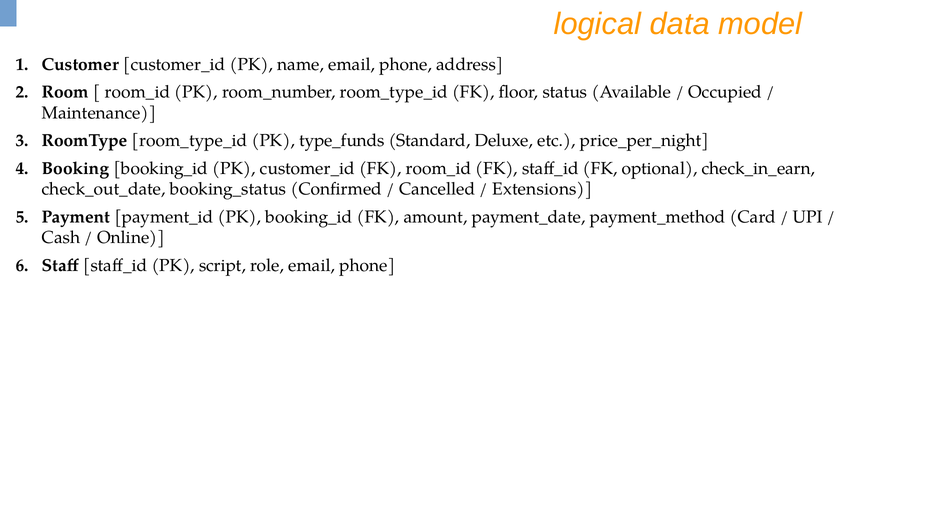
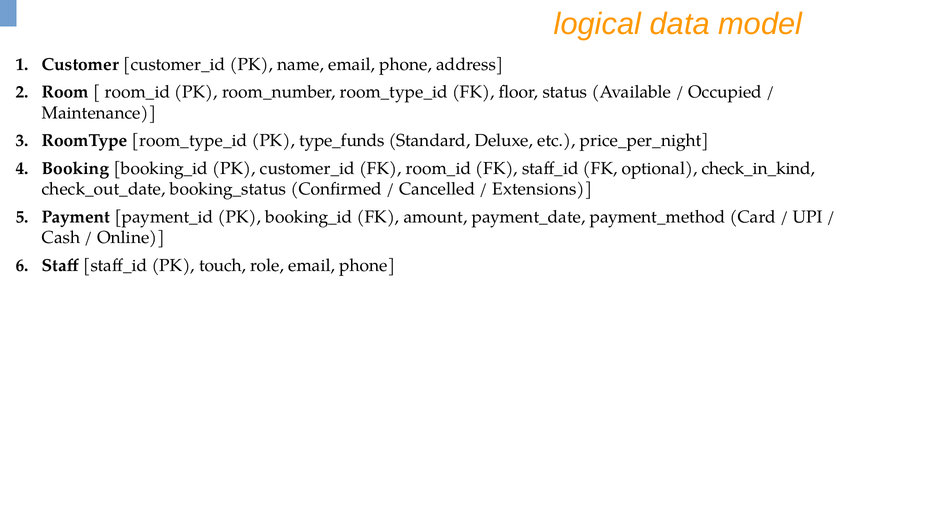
check_in_earn: check_in_earn -> check_in_kind
script: script -> touch
